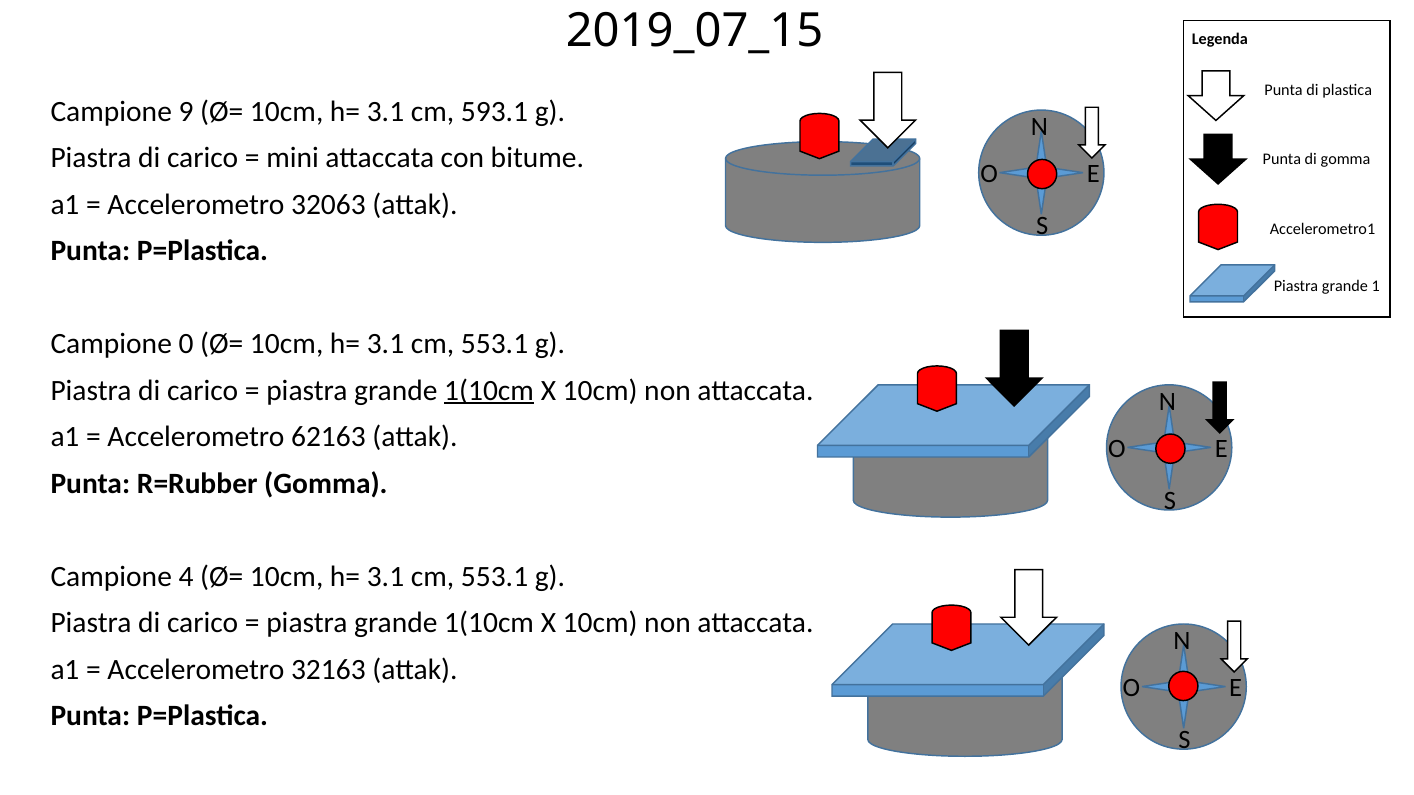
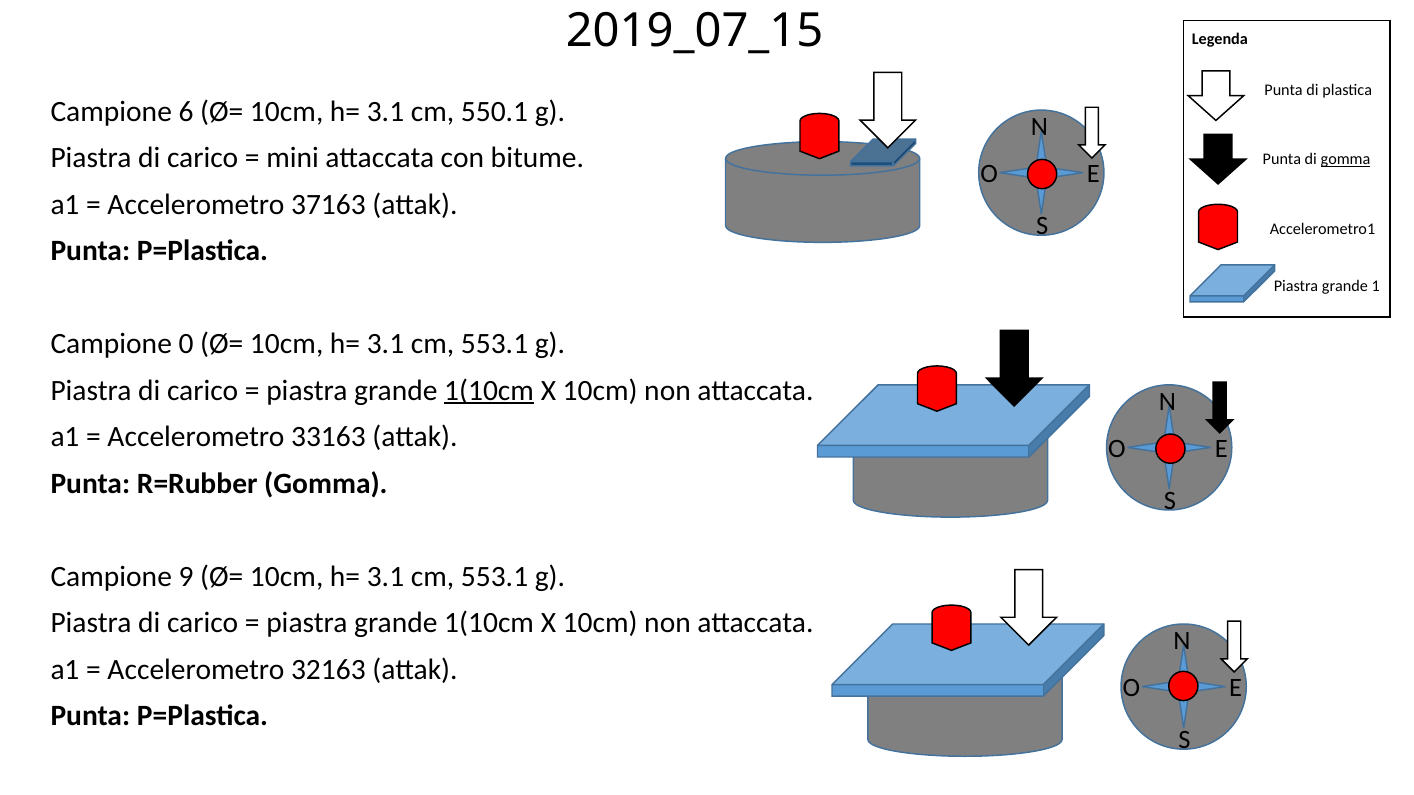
9: 9 -> 6
593.1: 593.1 -> 550.1
gomma at (1346, 159) underline: none -> present
32063: 32063 -> 37163
62163: 62163 -> 33163
4: 4 -> 9
